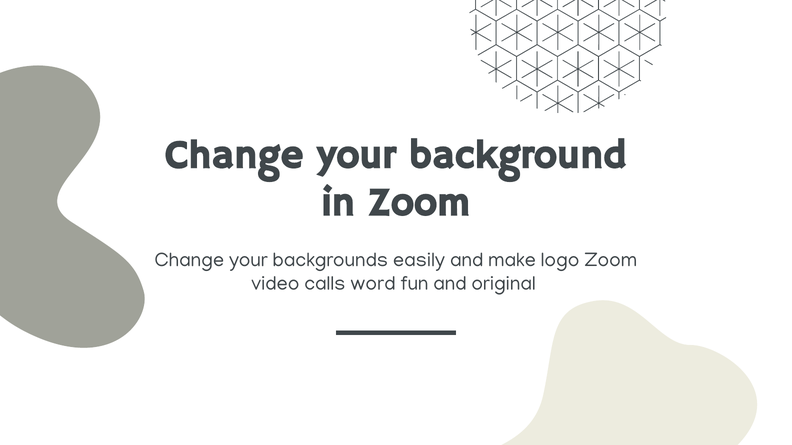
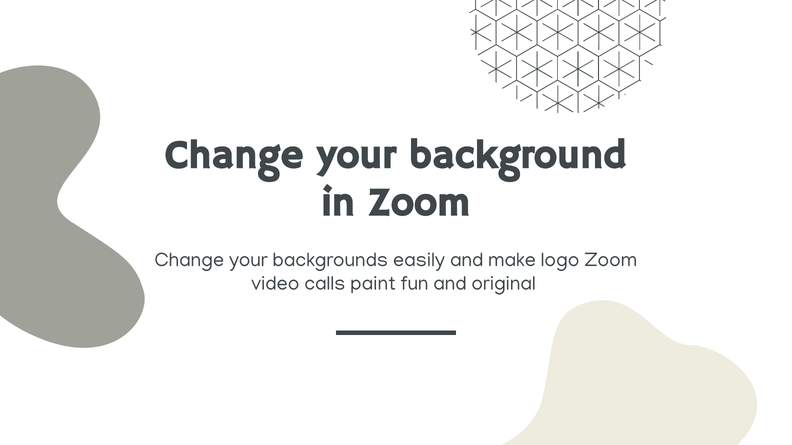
word: word -> paint
